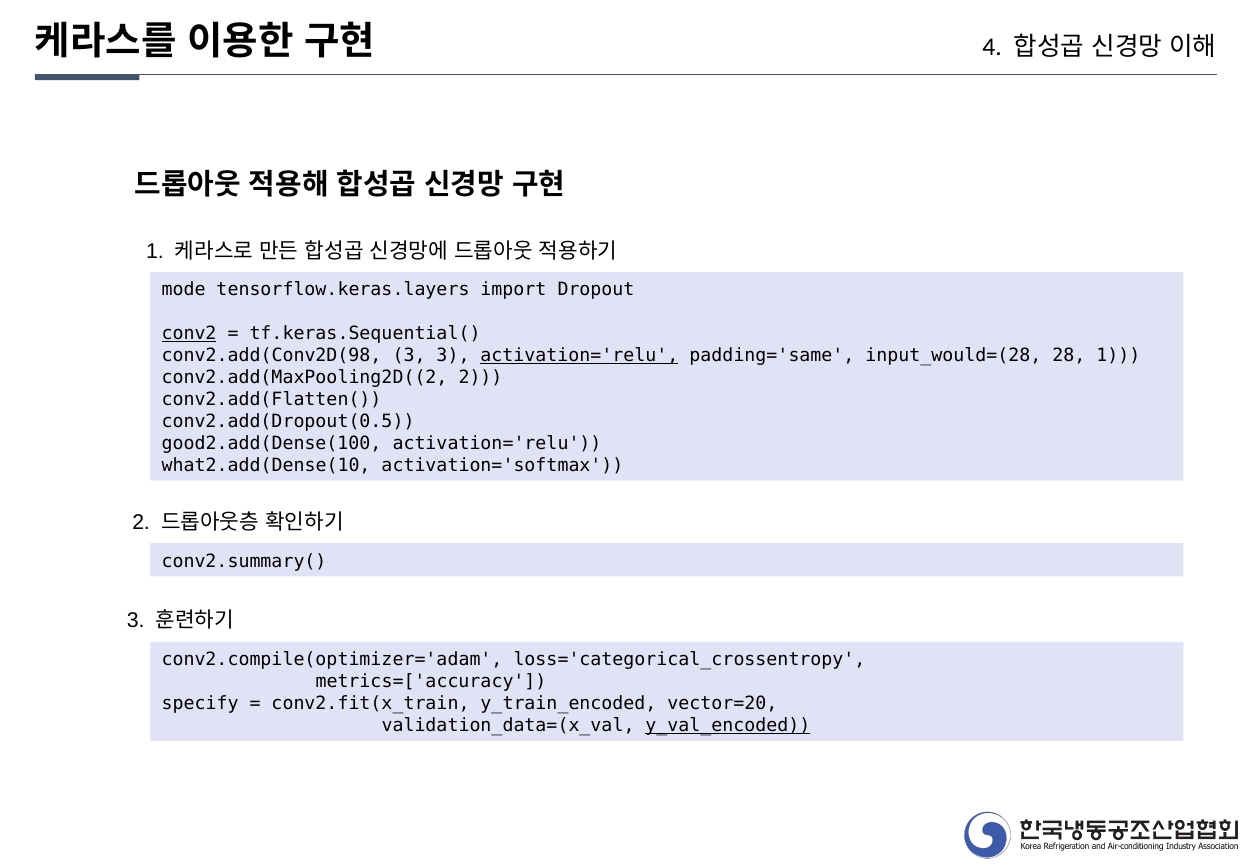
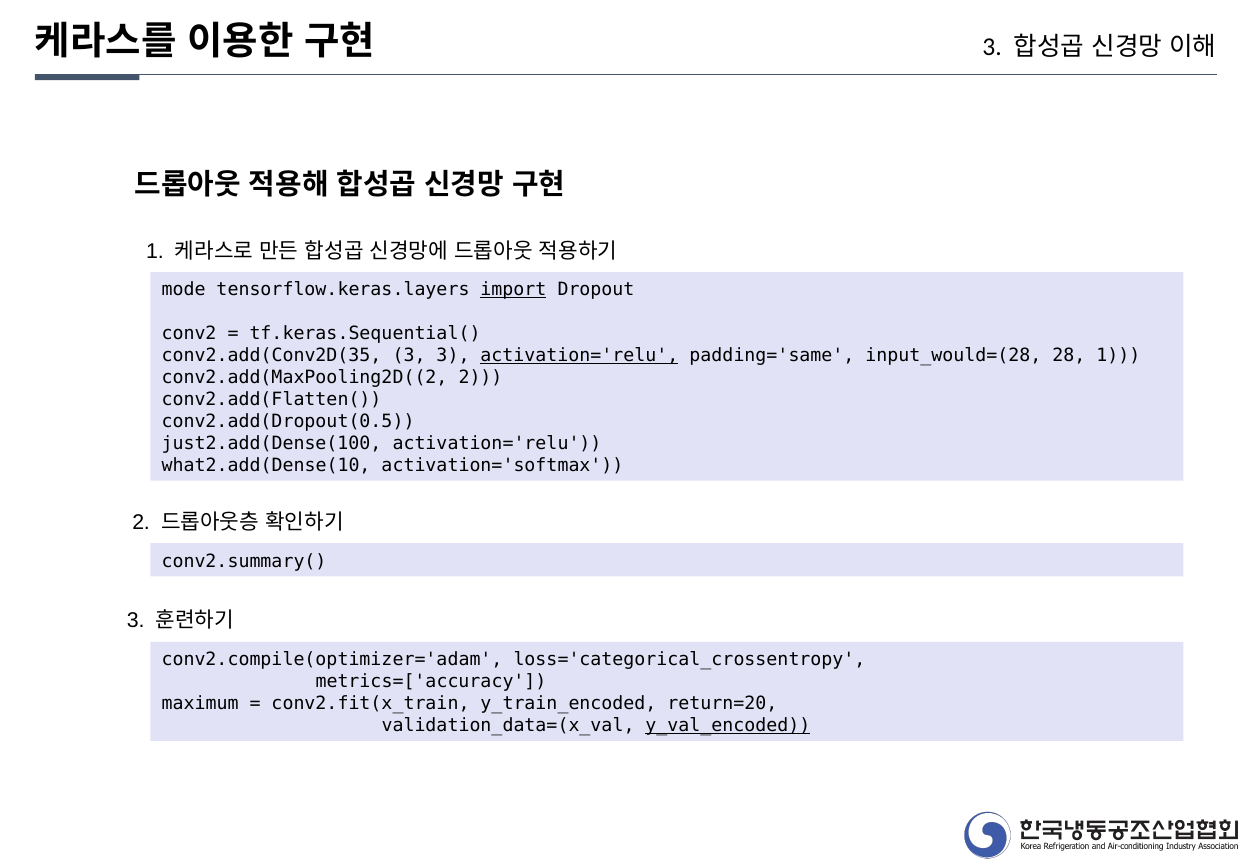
4 at (992, 47): 4 -> 3
import underline: none -> present
conv2 underline: present -> none
conv2.add(Conv2D(98: conv2.add(Conv2D(98 -> conv2.add(Conv2D(35
good2.add(Dense(100: good2.add(Dense(100 -> just2.add(Dense(100
specify: specify -> maximum
vector=20: vector=20 -> return=20
